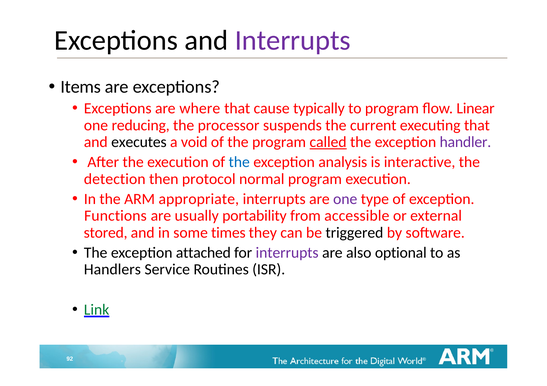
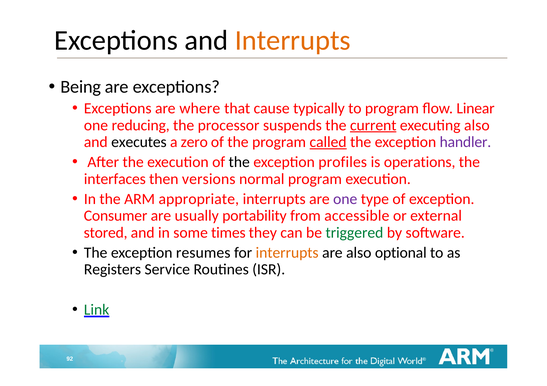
Interrupts at (293, 40) colour: purple -> orange
Items: Items -> Being
current underline: none -> present
executing that: that -> also
void: void -> zero
the at (239, 162) colour: blue -> black
analysis: analysis -> profiles
interactive: interactive -> operations
detection: detection -> interfaces
protocol: protocol -> versions
Functions: Functions -> Consumer
triggered colour: black -> green
attached: attached -> resumes
interrupts at (287, 253) colour: purple -> orange
Handlers: Handlers -> Registers
